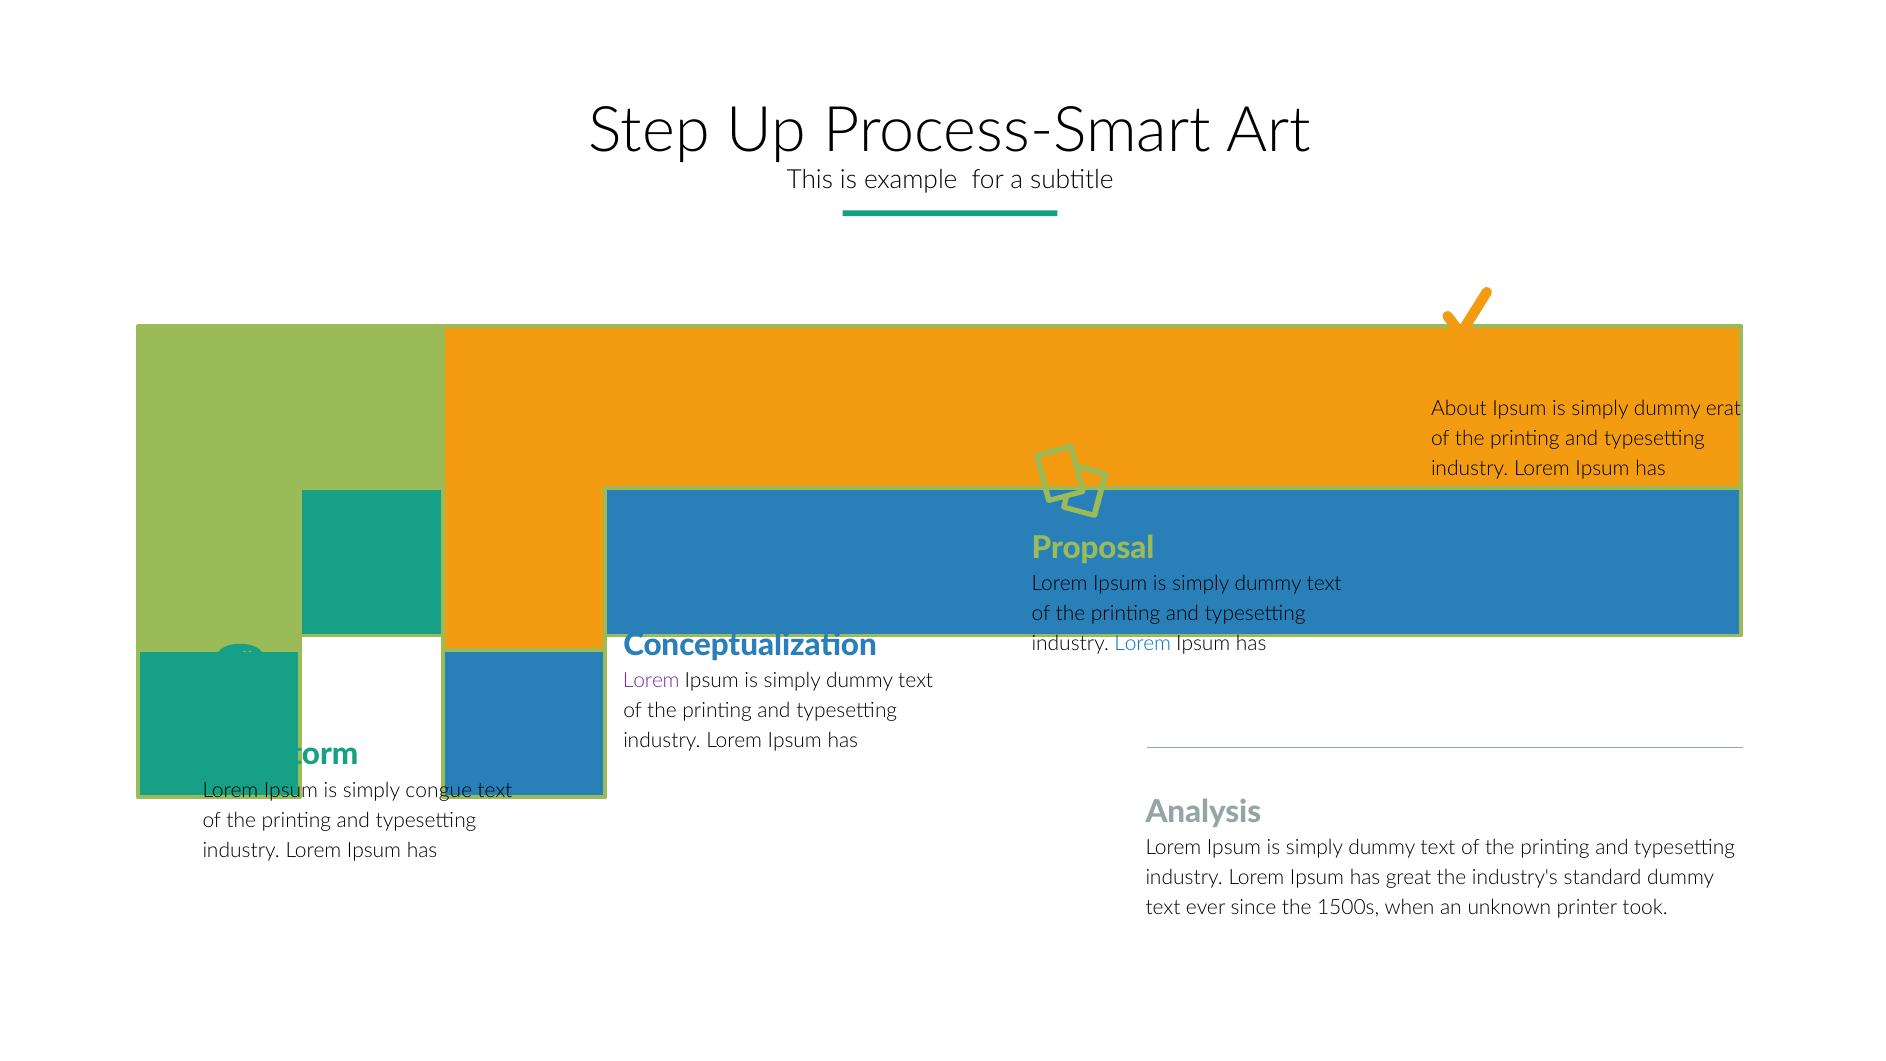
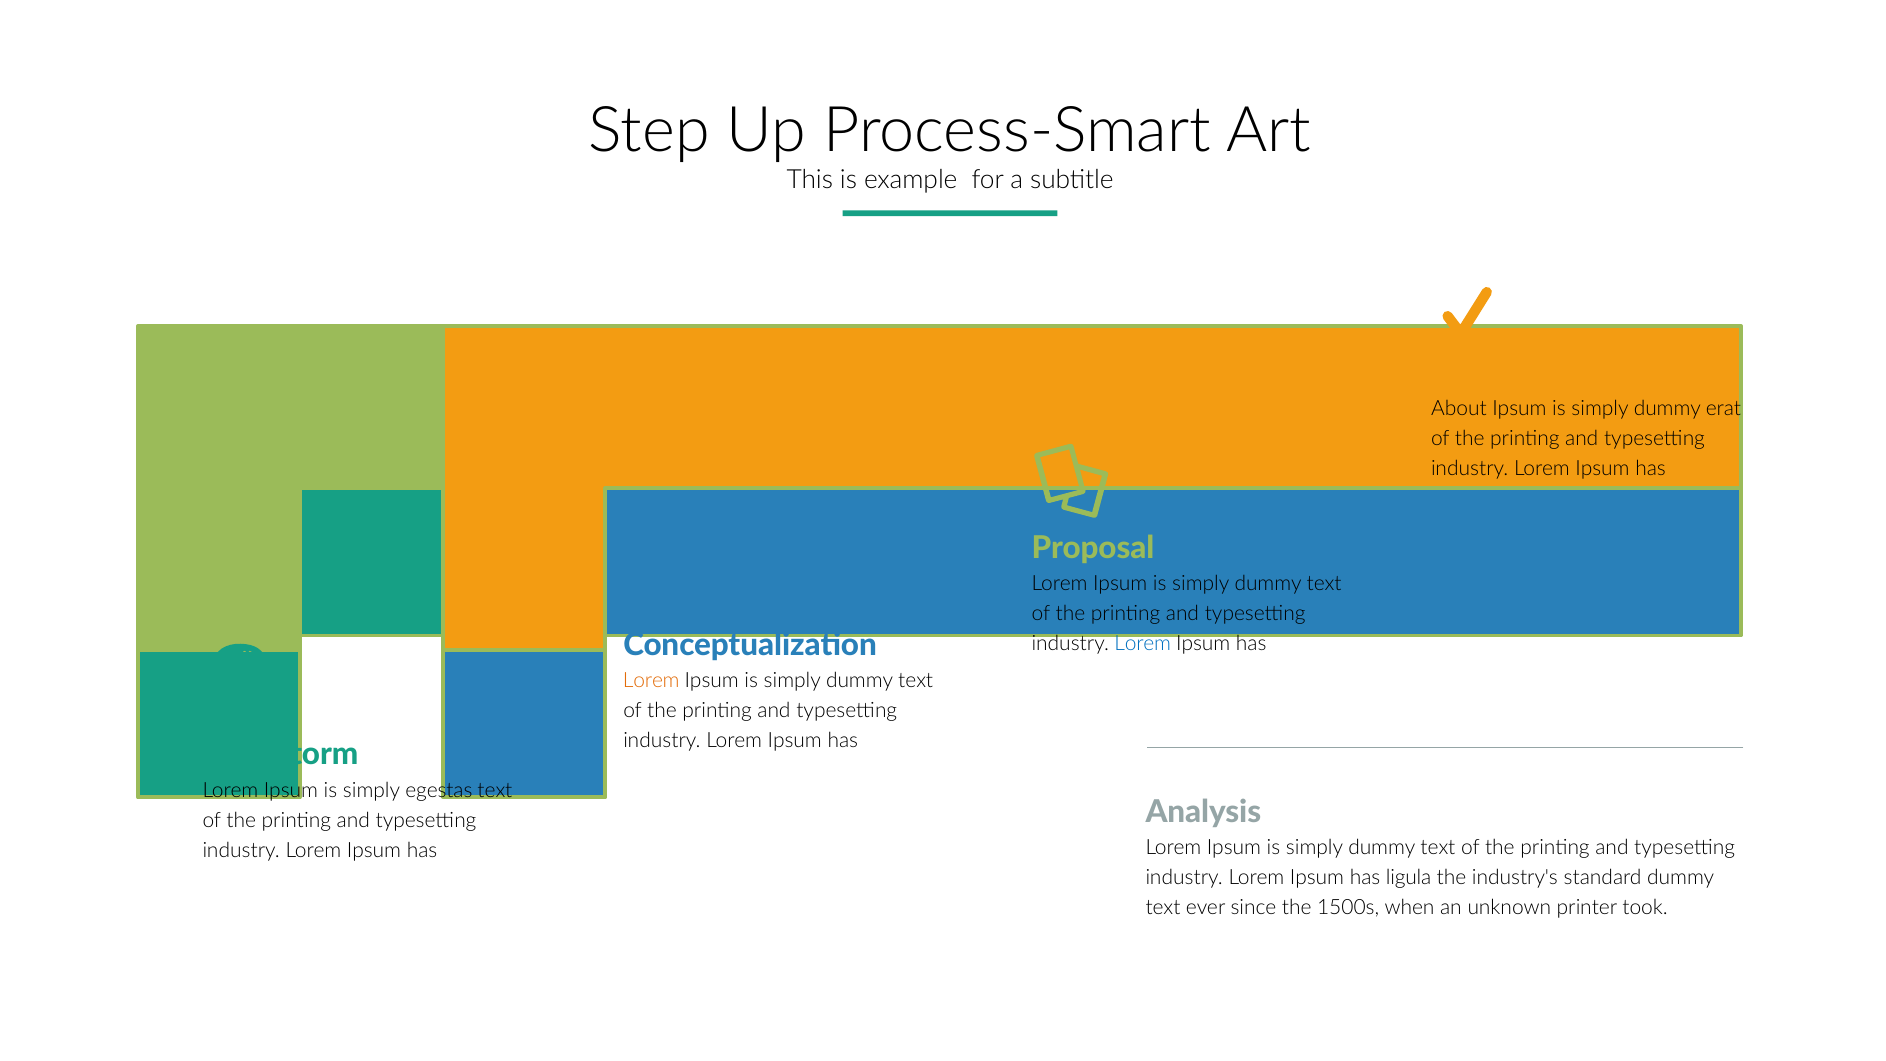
Lorem at (651, 680) colour: purple -> orange
congue: congue -> egestas
great: great -> ligula
